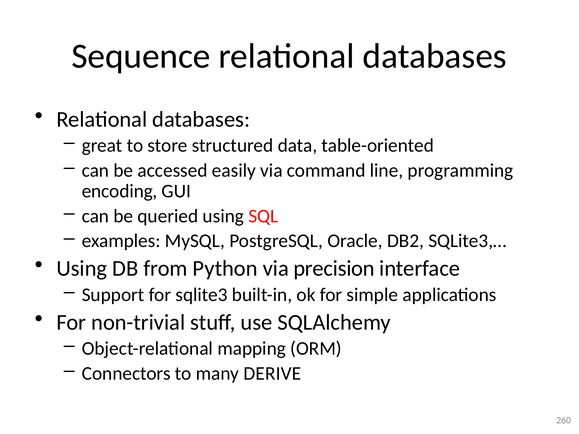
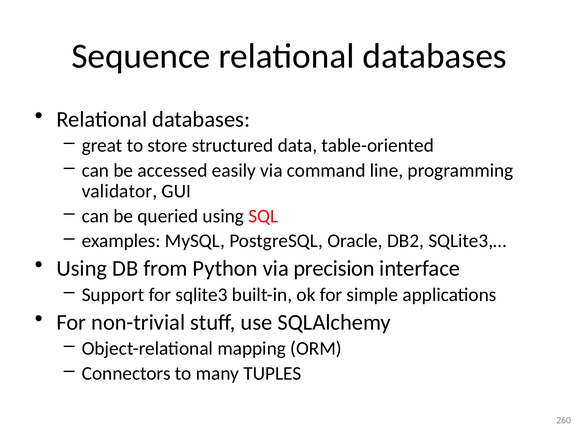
encoding: encoding -> validator
DERIVE: DERIVE -> TUPLES
